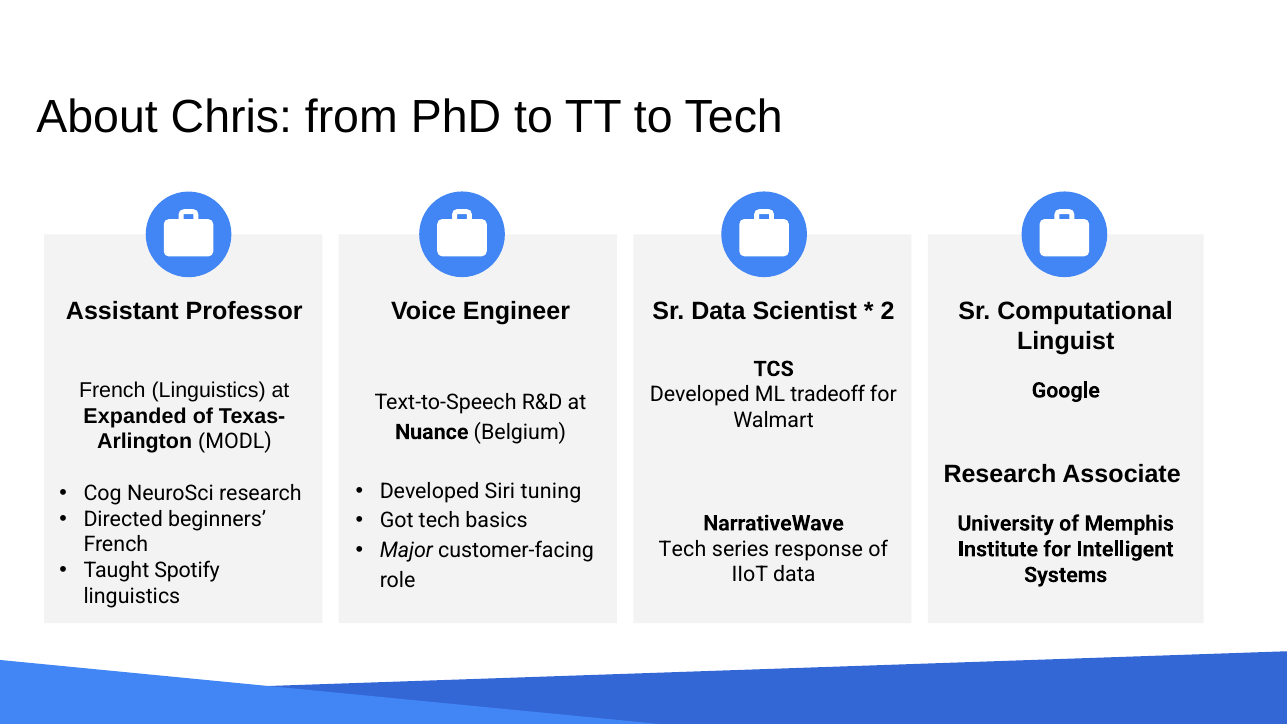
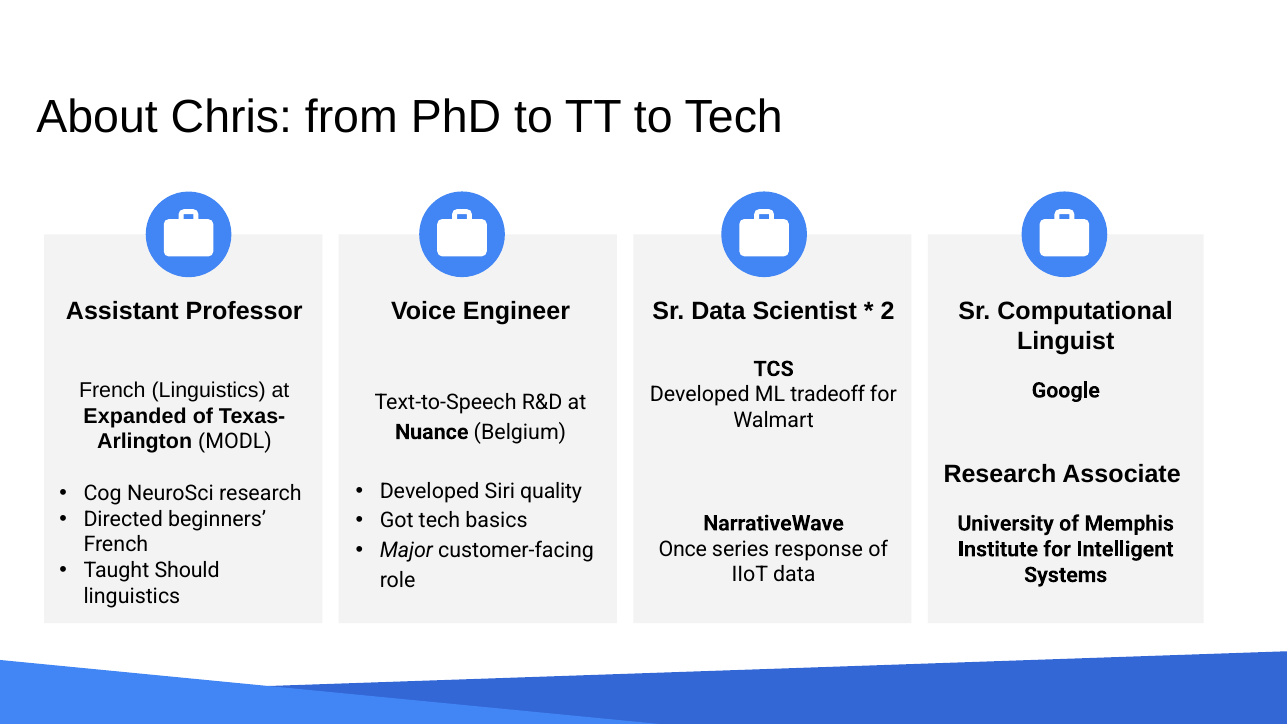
tuning: tuning -> quality
Tech at (683, 549): Tech -> Once
Spotify: Spotify -> Should
